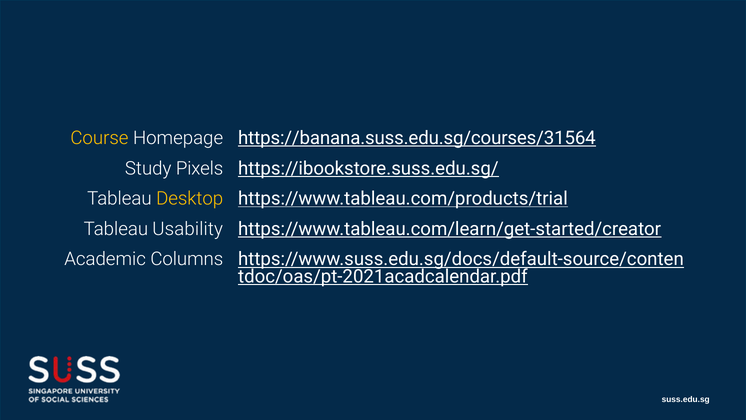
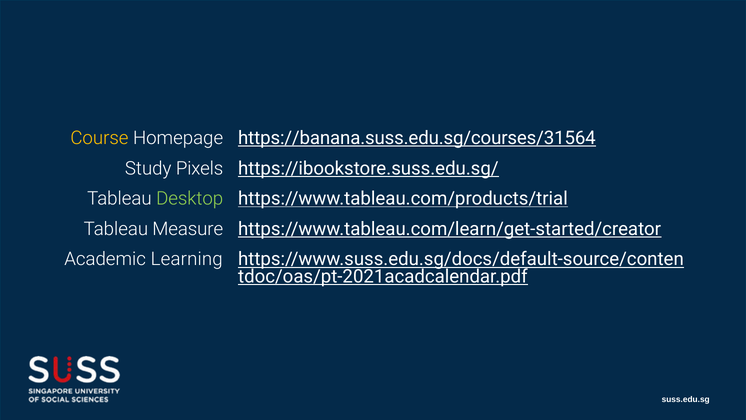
Desktop colour: yellow -> light green
Usability: Usability -> Measure
Columns: Columns -> Learning
